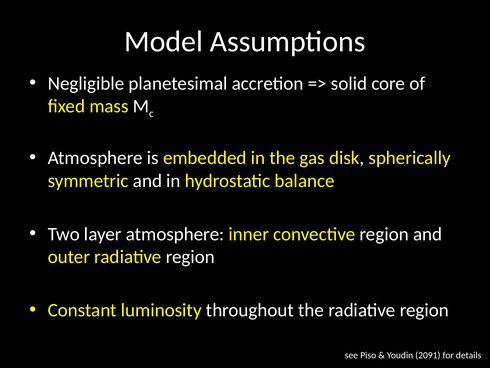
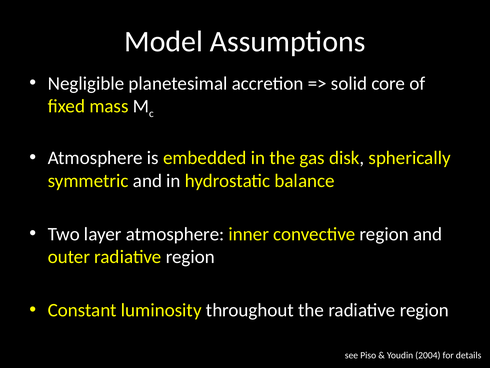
2091: 2091 -> 2004
